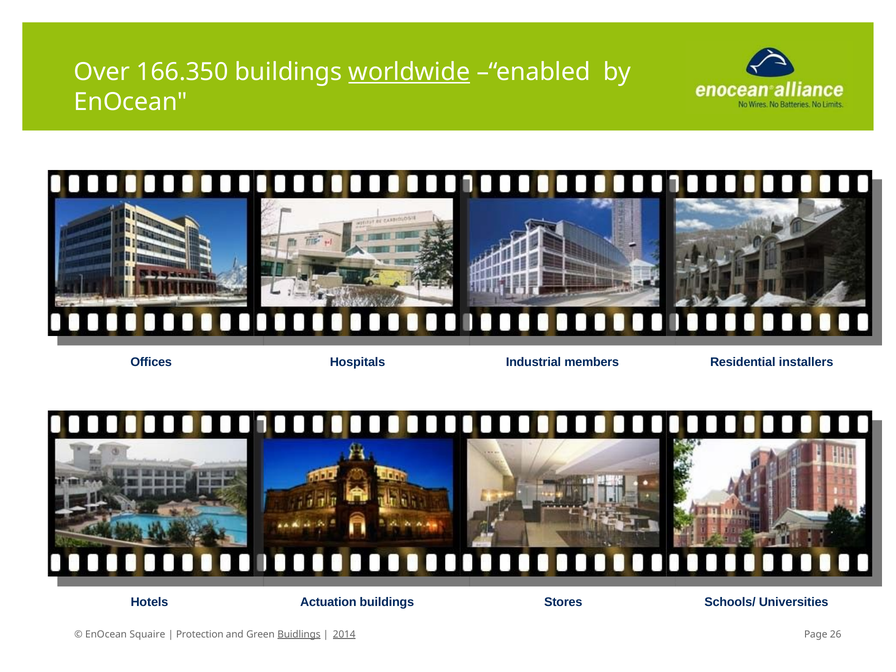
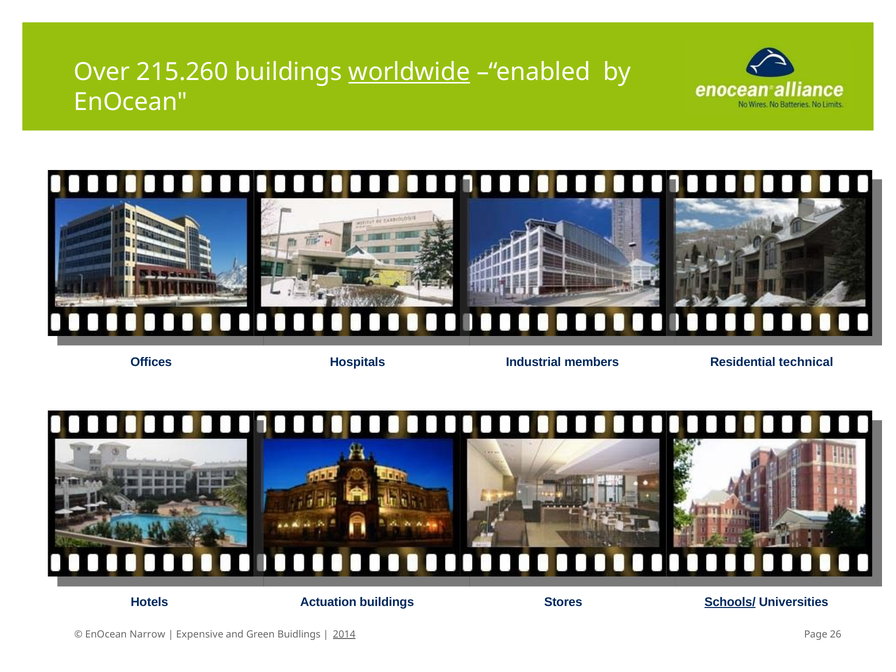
166.350: 166.350 -> 215.260
installers: installers -> technical
Schools/ underline: none -> present
Squaire: Squaire -> Narrow
Protection: Protection -> Expensive
Buidlings underline: present -> none
